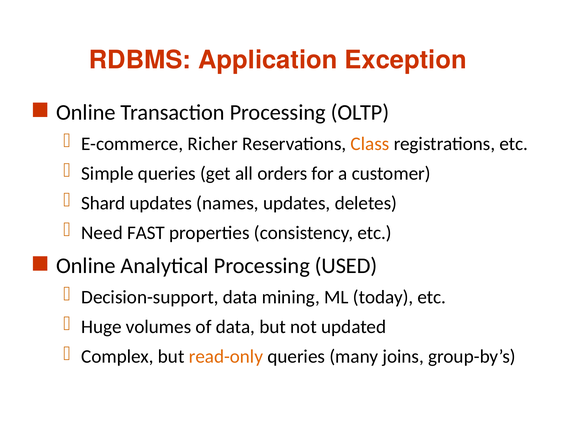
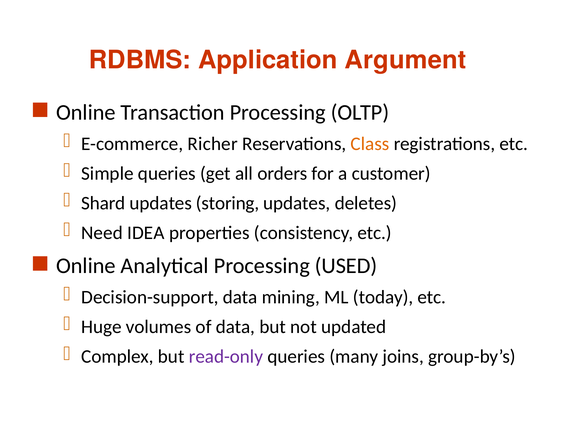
Exception: Exception -> Argument
names: names -> storing
FAST: FAST -> IDEA
read-only colour: orange -> purple
